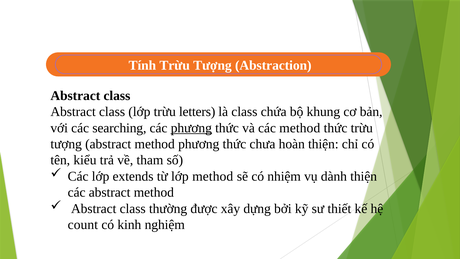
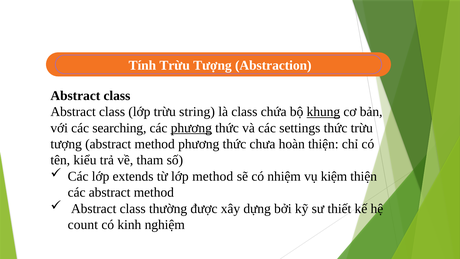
letters: letters -> string
khung underline: none -> present
các method: method -> settings
dành: dành -> kiệm
